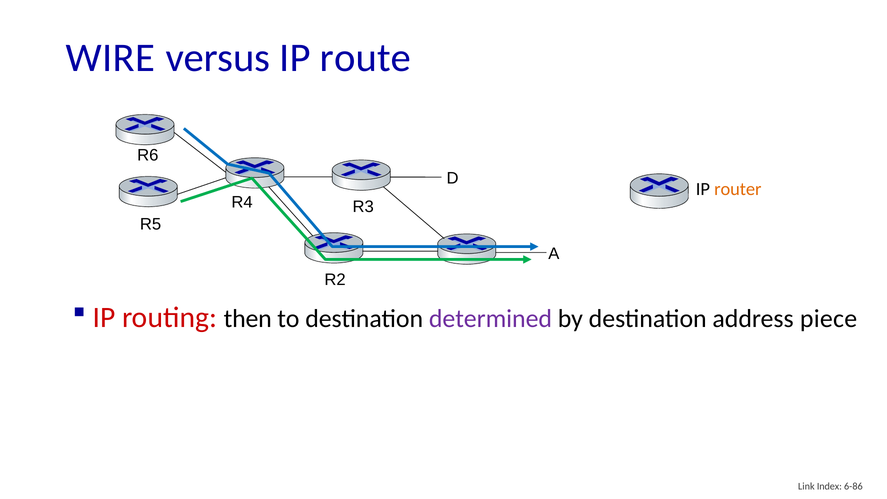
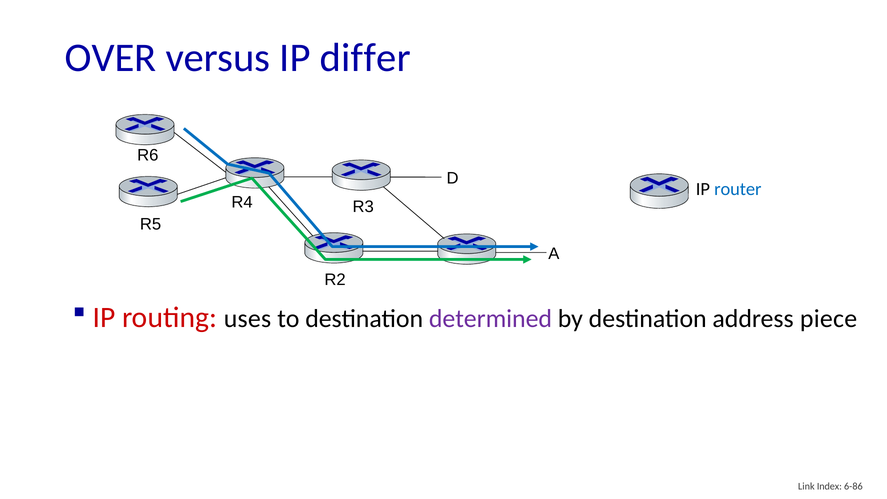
WIRE: WIRE -> OVER
route: route -> differ
router colour: orange -> blue
then: then -> uses
